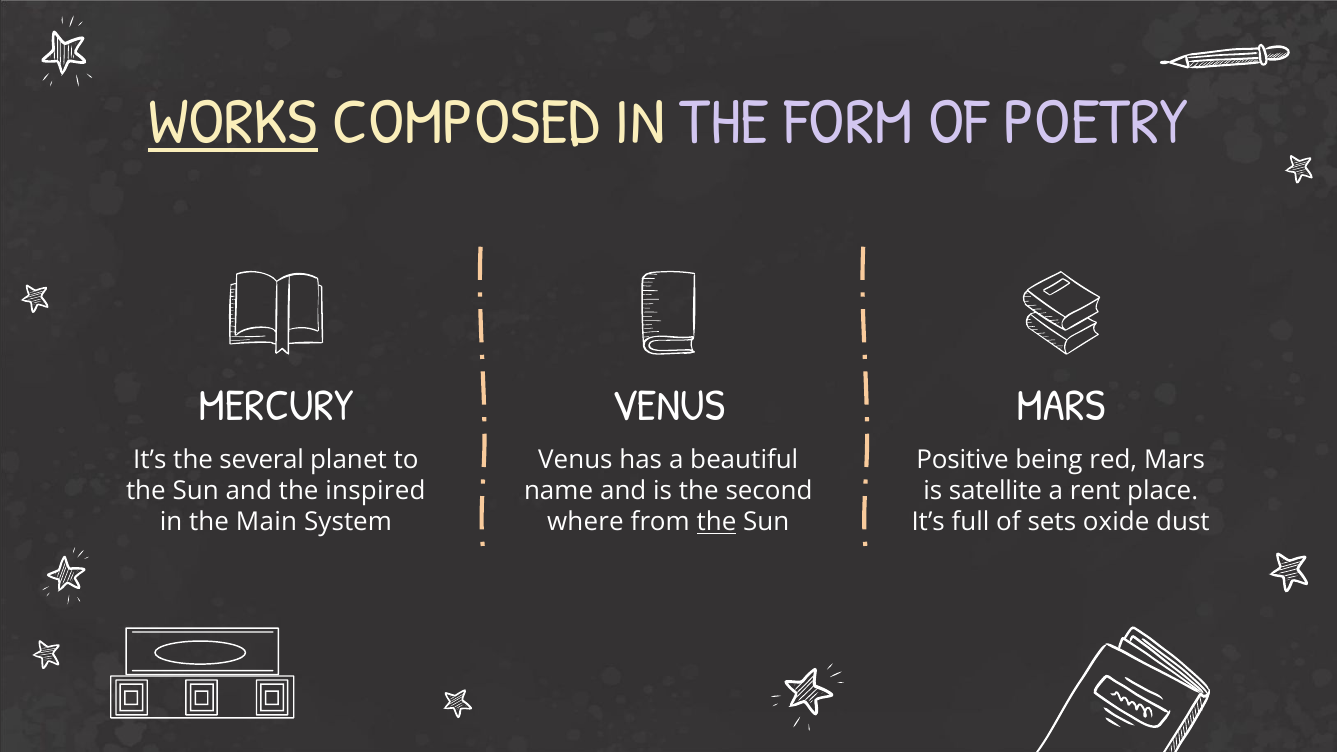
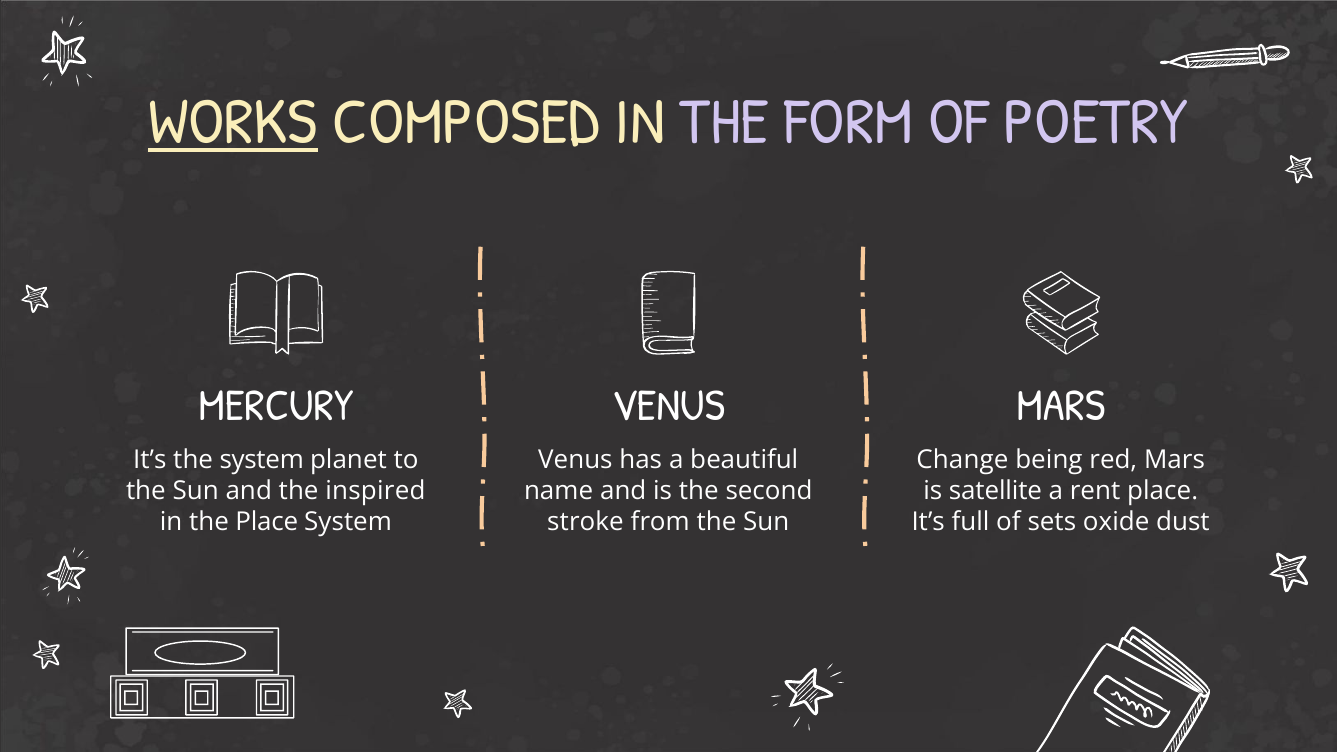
the several: several -> system
Positive: Positive -> Change
the Main: Main -> Place
where: where -> stroke
the at (716, 522) underline: present -> none
